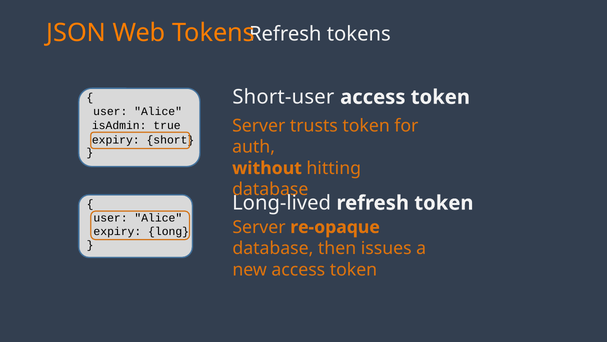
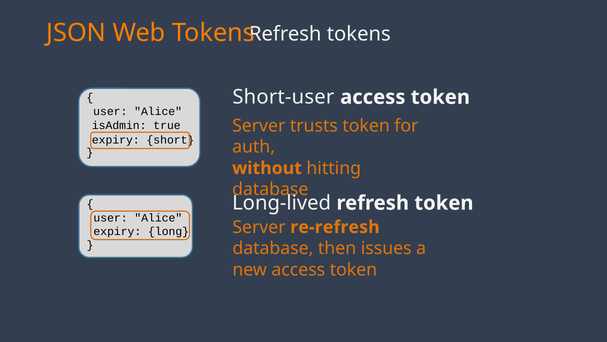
re-opaque: re-opaque -> re-refresh
